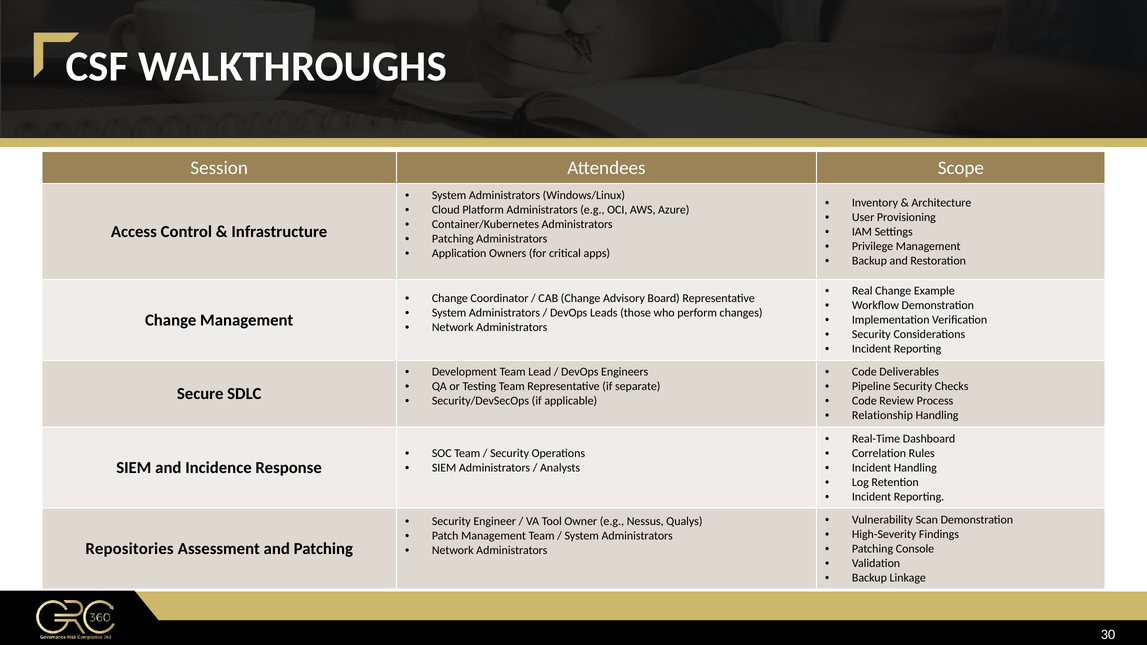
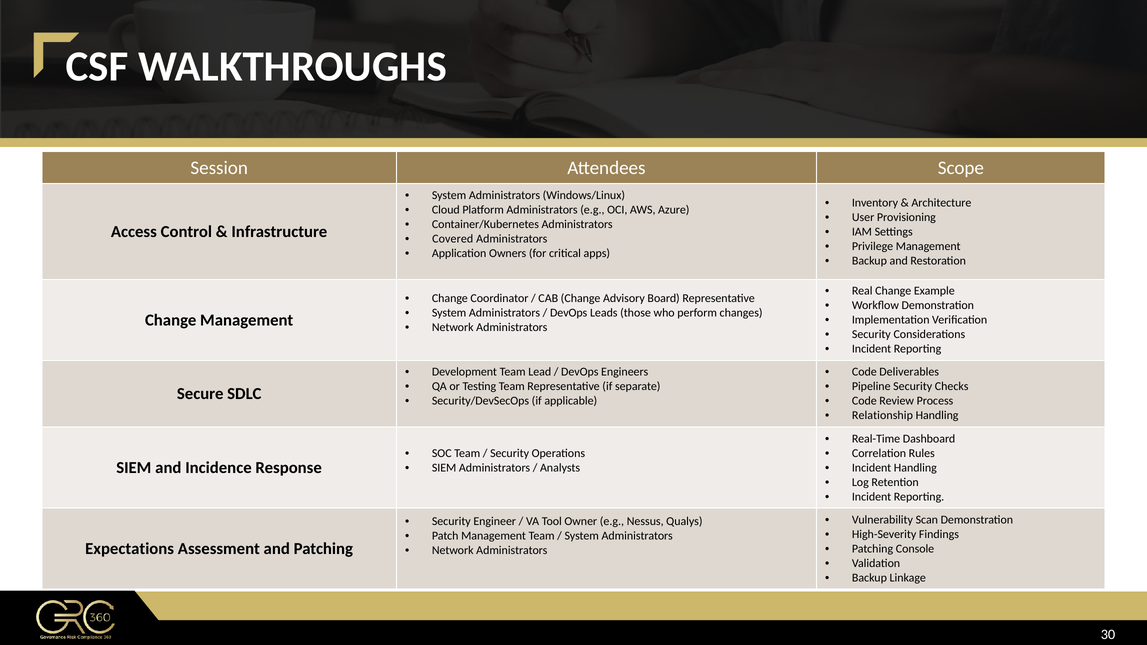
Patching at (453, 239): Patching -> Covered
Repositories: Repositories -> Expectations
